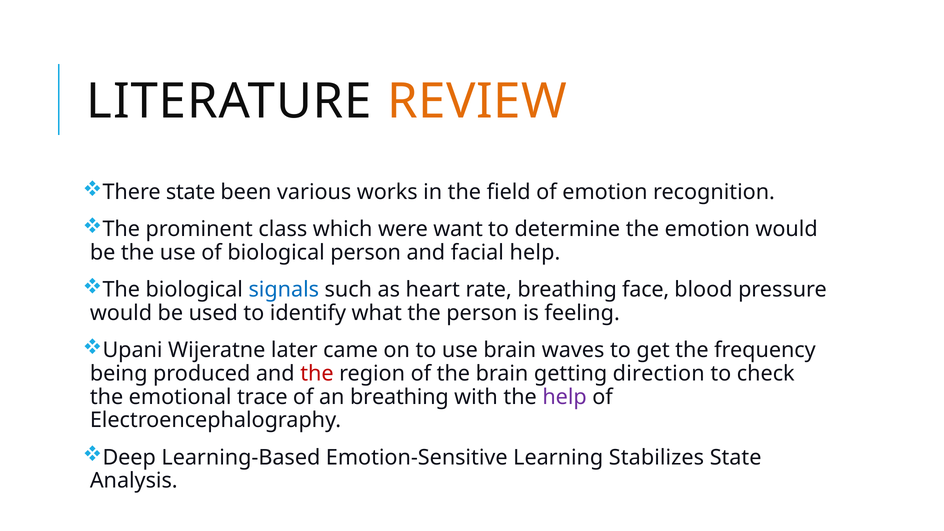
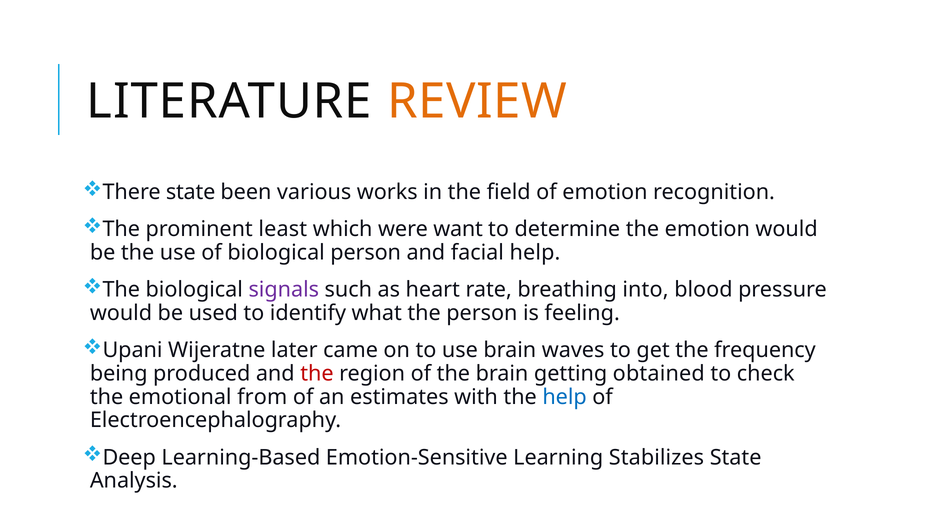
class: class -> least
signals colour: blue -> purple
face: face -> into
direction: direction -> obtained
trace: trace -> from
an breathing: breathing -> estimates
help at (565, 397) colour: purple -> blue
